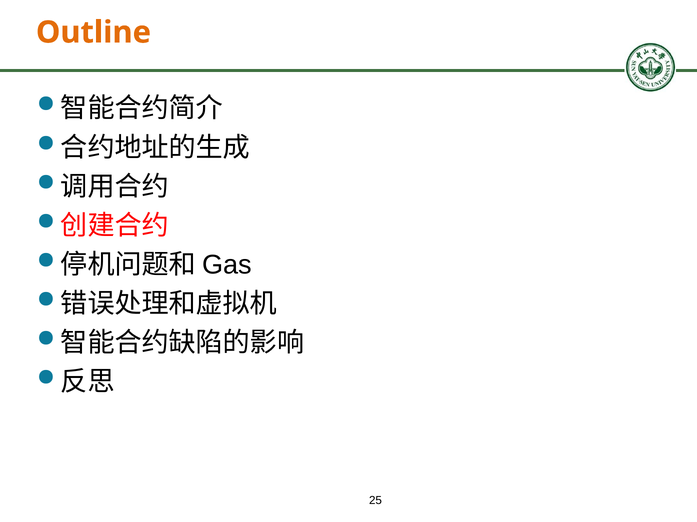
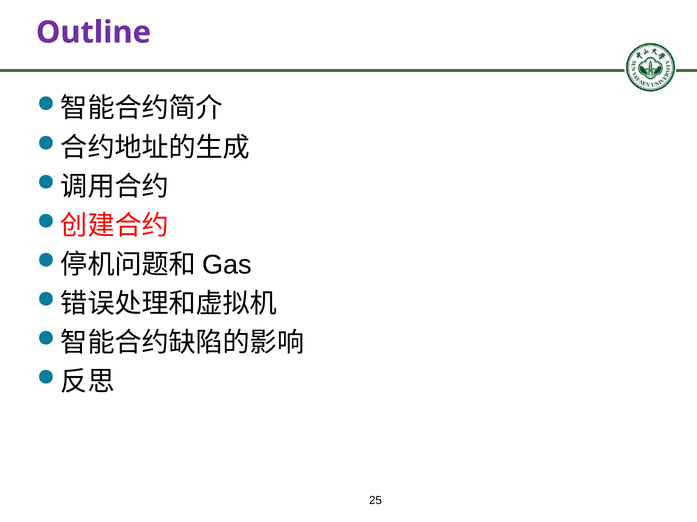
Outline colour: orange -> purple
